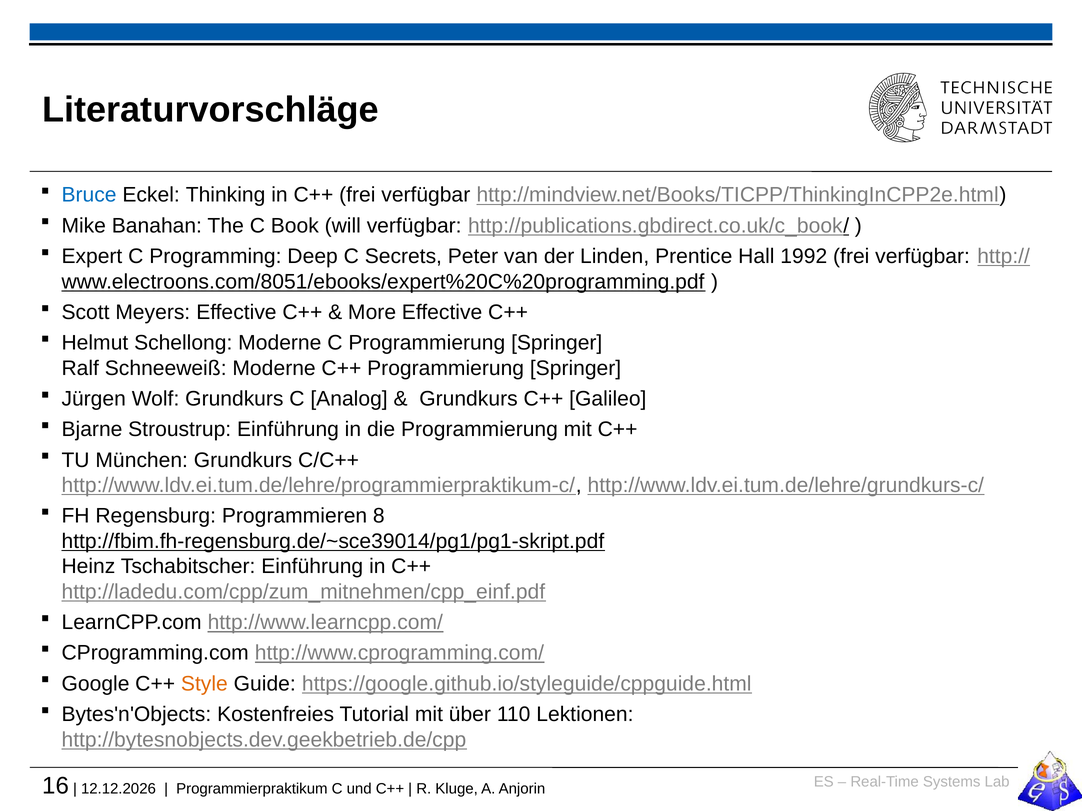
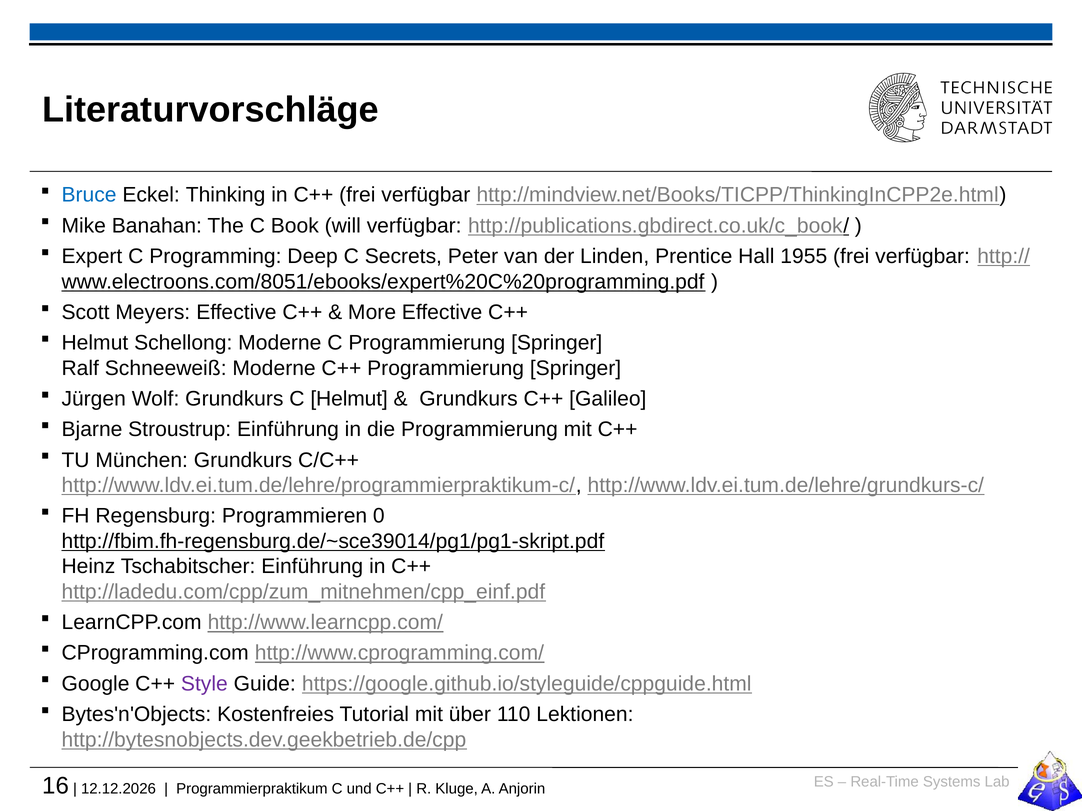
1992: 1992 -> 1955
C Analog: Analog -> Helmut
8: 8 -> 0
Style colour: orange -> purple
